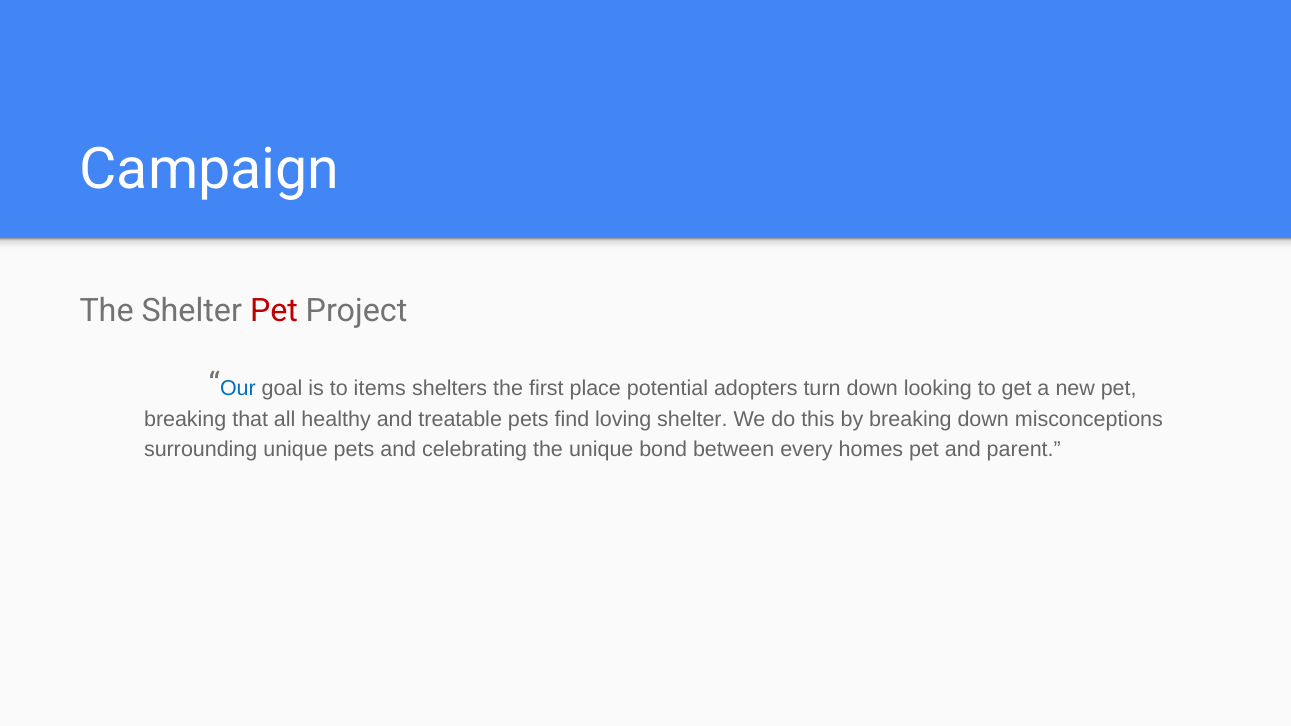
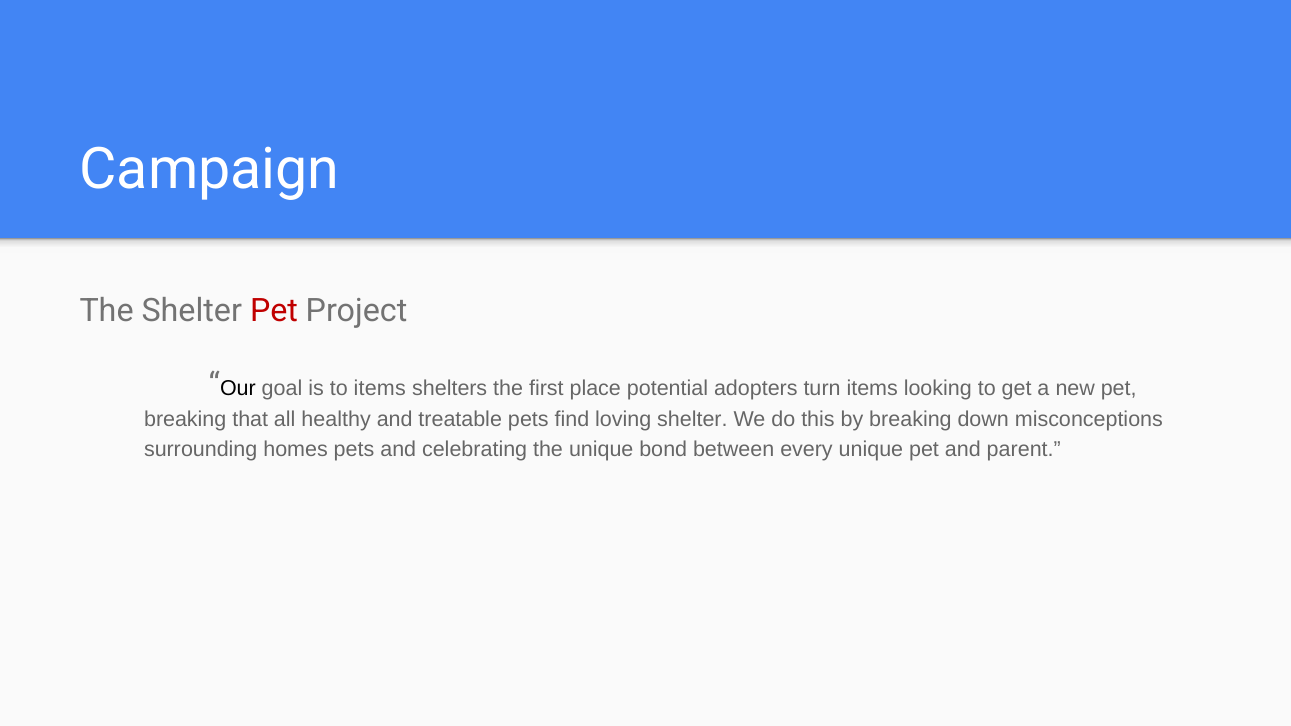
Our colour: blue -> black
turn down: down -> items
surrounding unique: unique -> homes
every homes: homes -> unique
